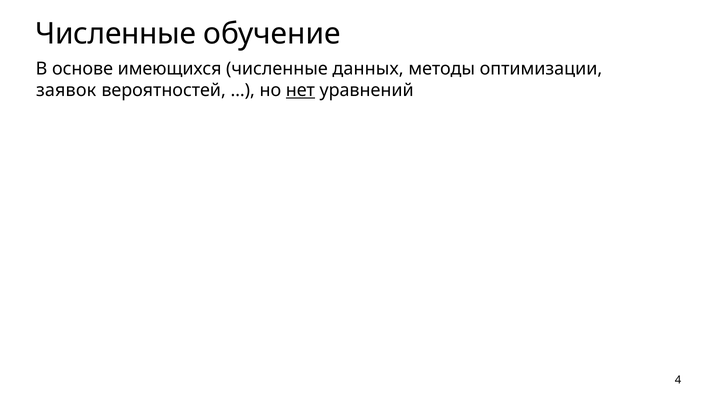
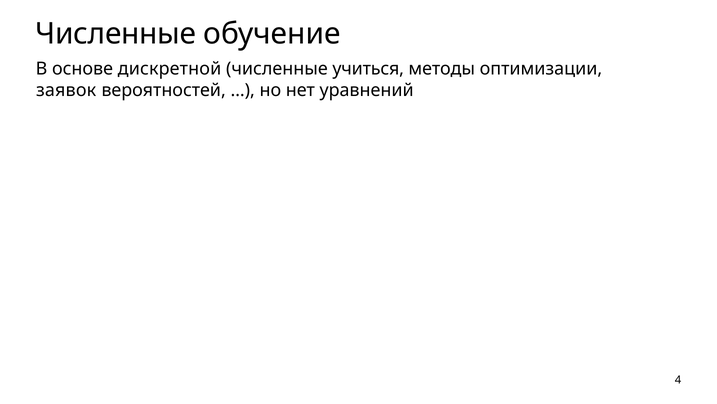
имеющихся: имеющихся -> дискретной
данных: данных -> учиться
нет underline: present -> none
